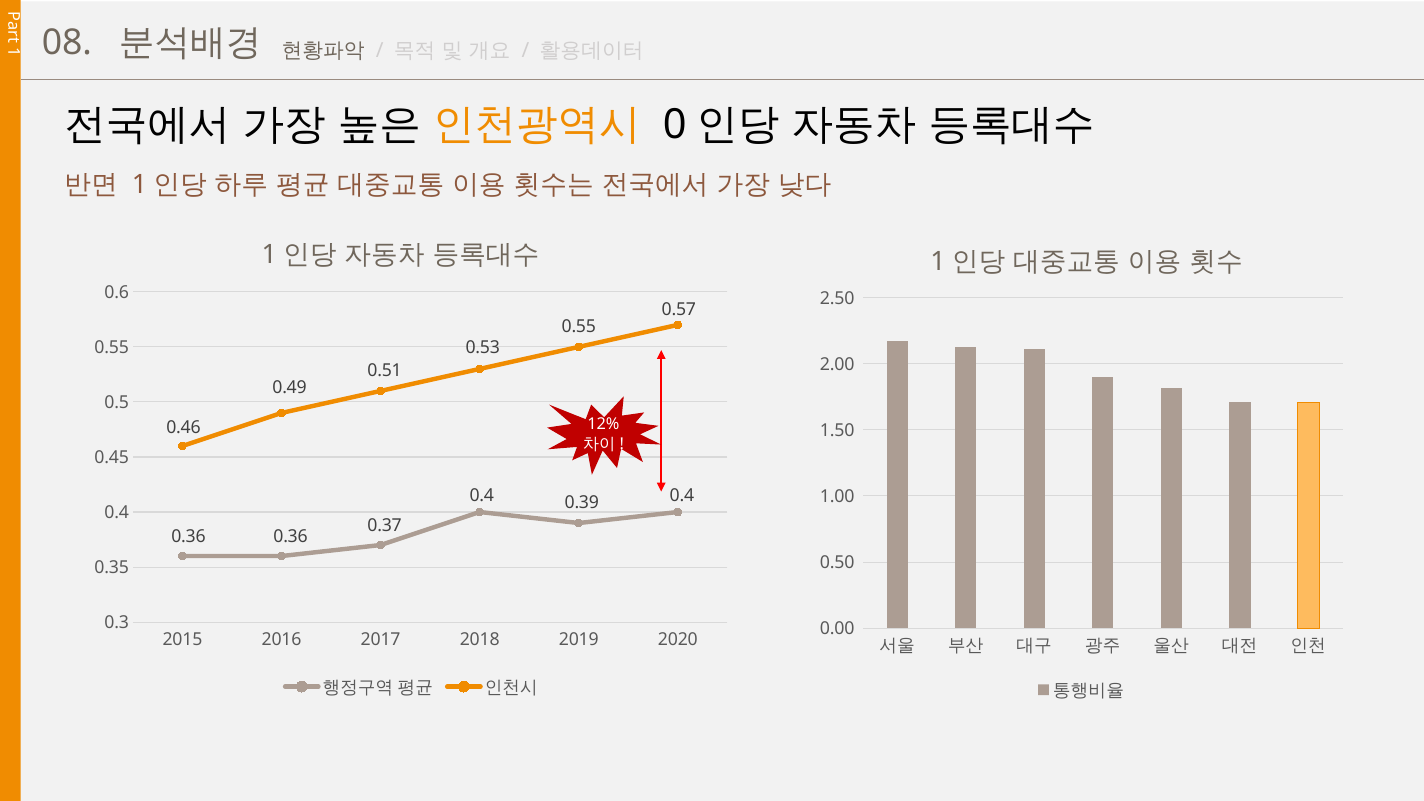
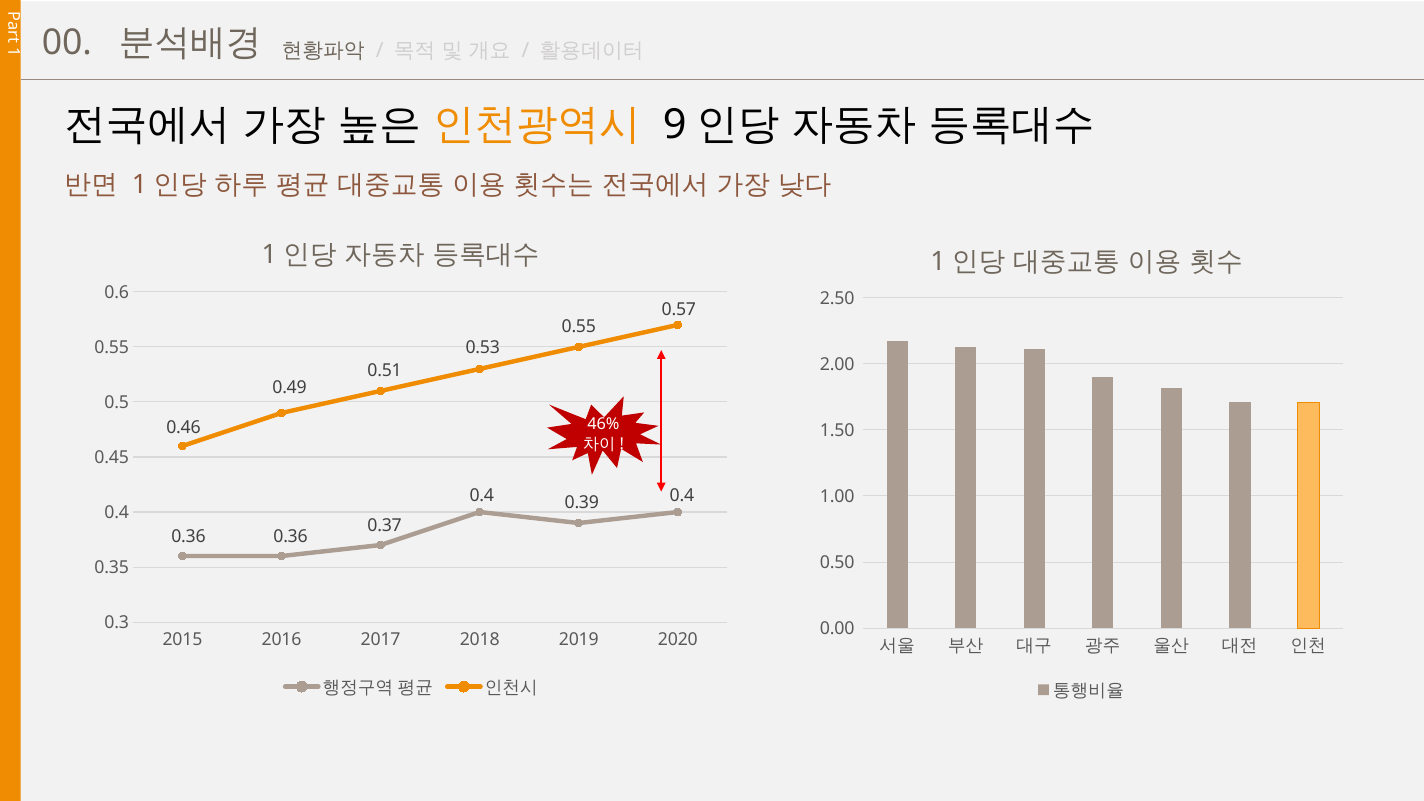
08: 08 -> 00
0: 0 -> 9
12%: 12% -> 46%
